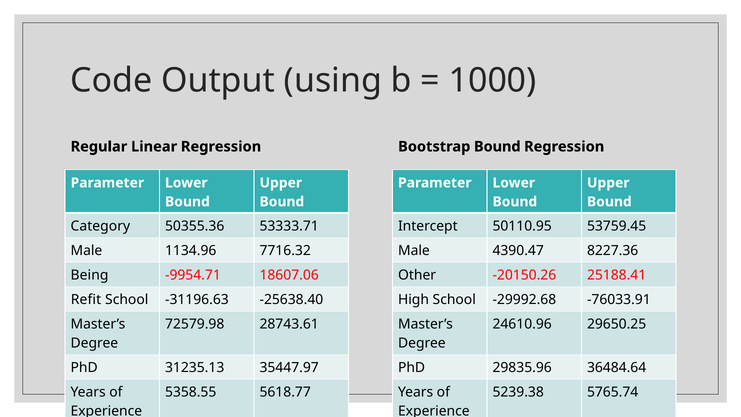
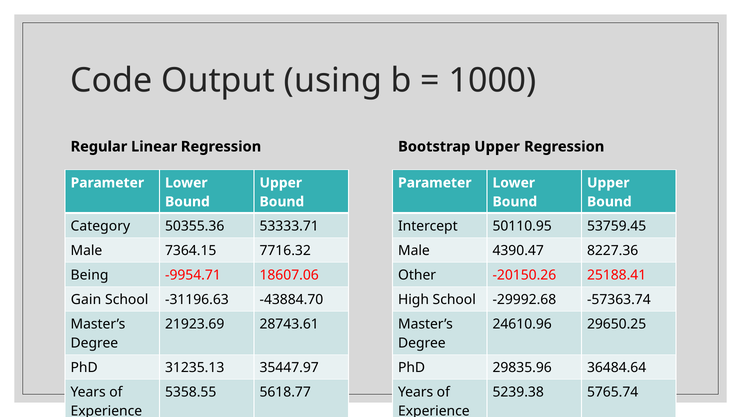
Bootstrap Bound: Bound -> Upper
1134.96: 1134.96 -> 7364.15
Refit: Refit -> Gain
-25638.40: -25638.40 -> -43884.70
-76033.91: -76033.91 -> -57363.74
72579.98: 72579.98 -> 21923.69
